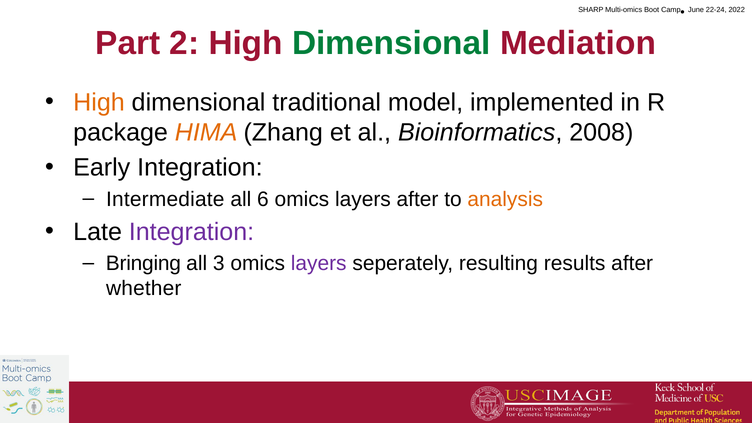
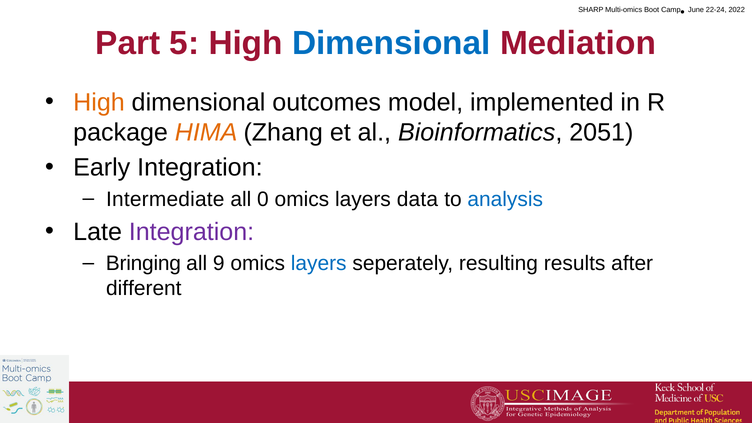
2: 2 -> 5
Dimensional at (391, 43) colour: green -> blue
traditional: traditional -> outcomes
2008: 2008 -> 2051
6: 6 -> 0
layers after: after -> data
analysis colour: orange -> blue
3: 3 -> 9
layers at (319, 263) colour: purple -> blue
whether: whether -> different
